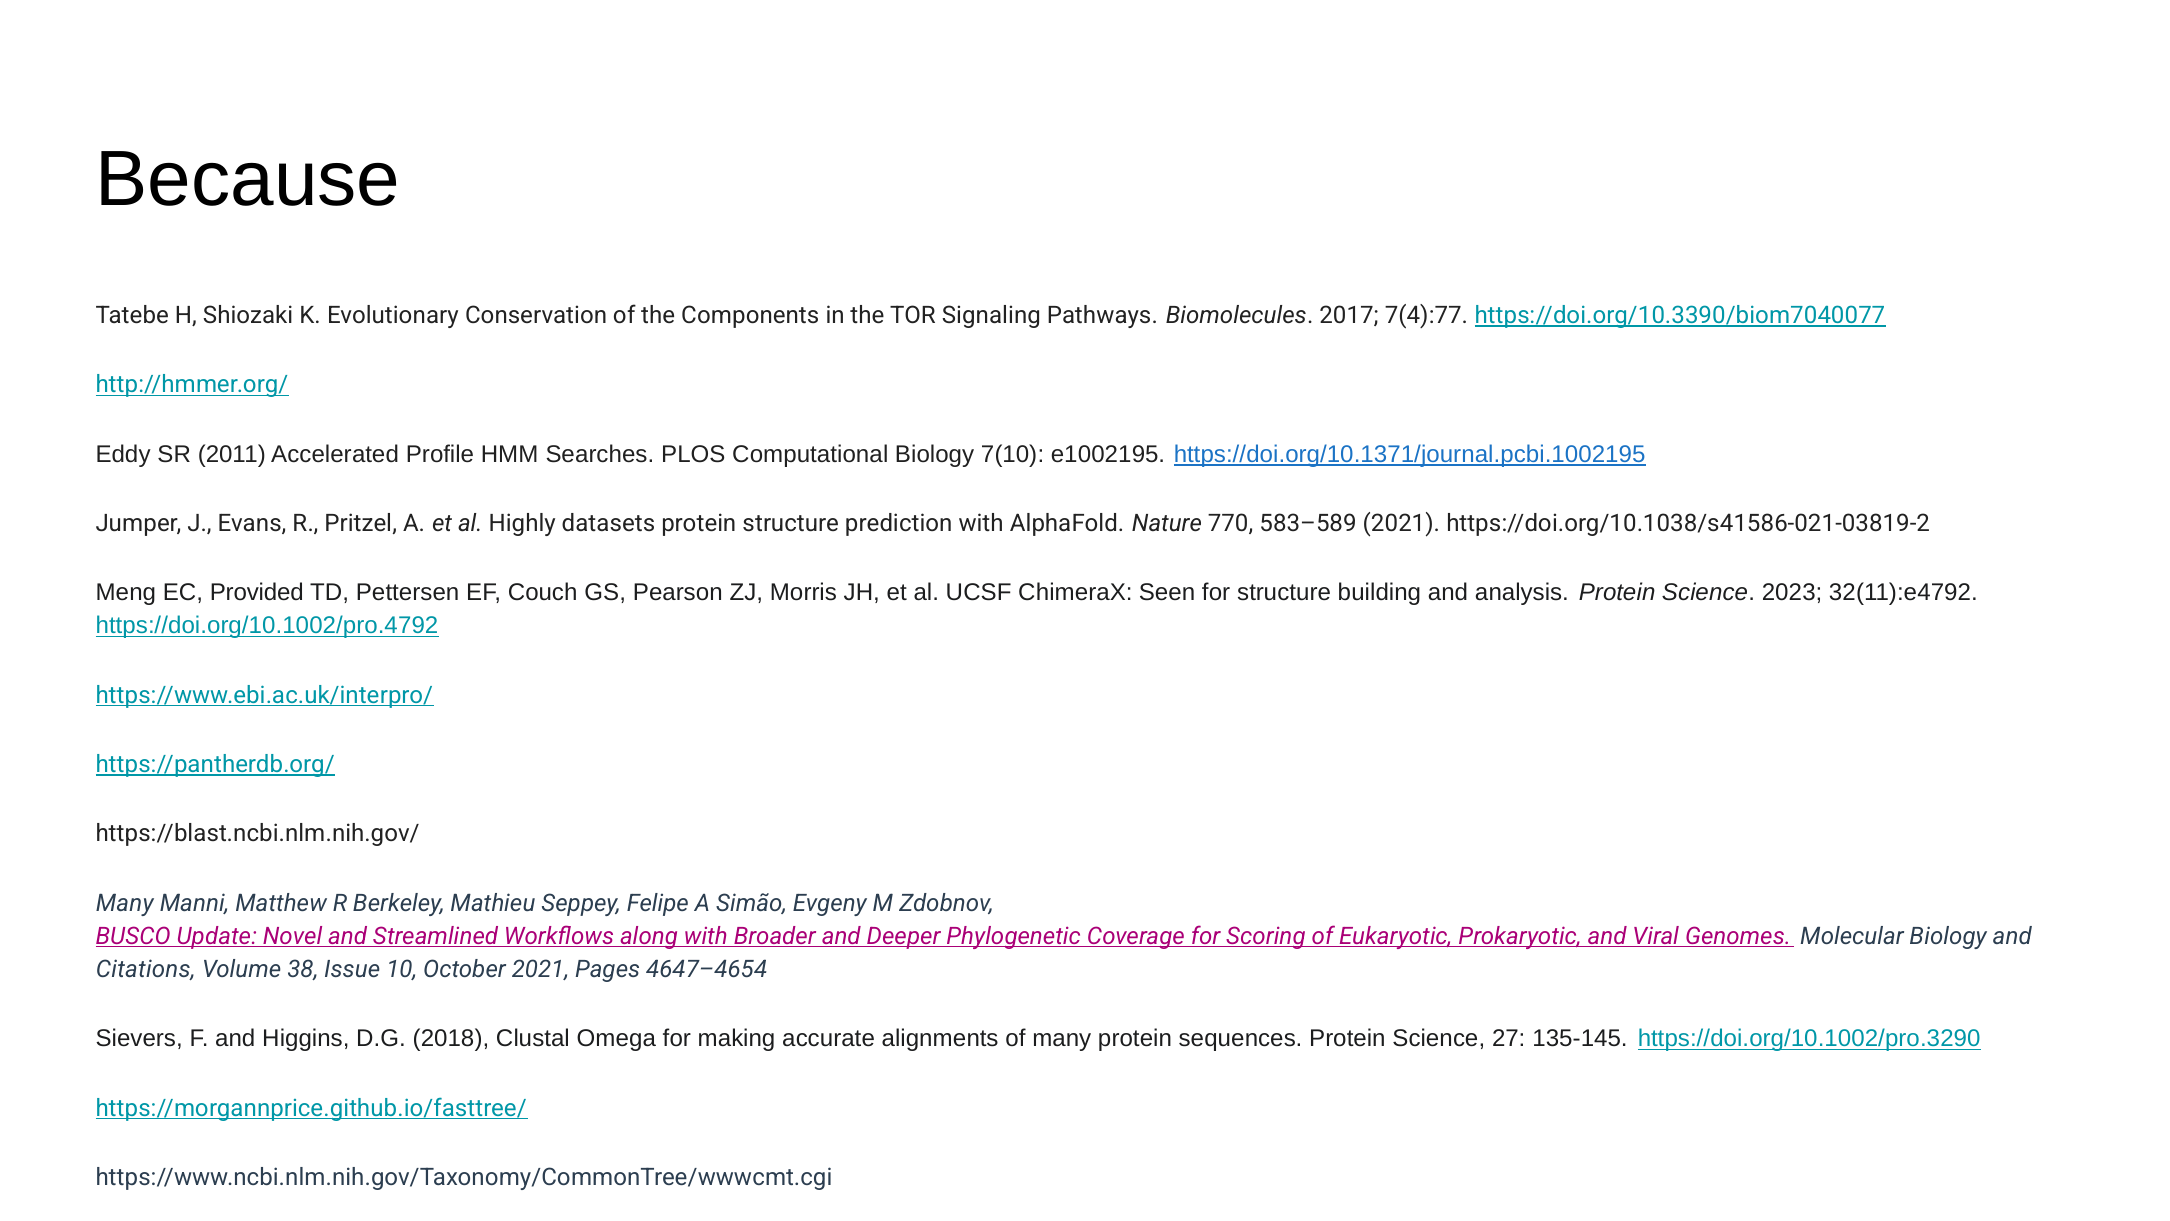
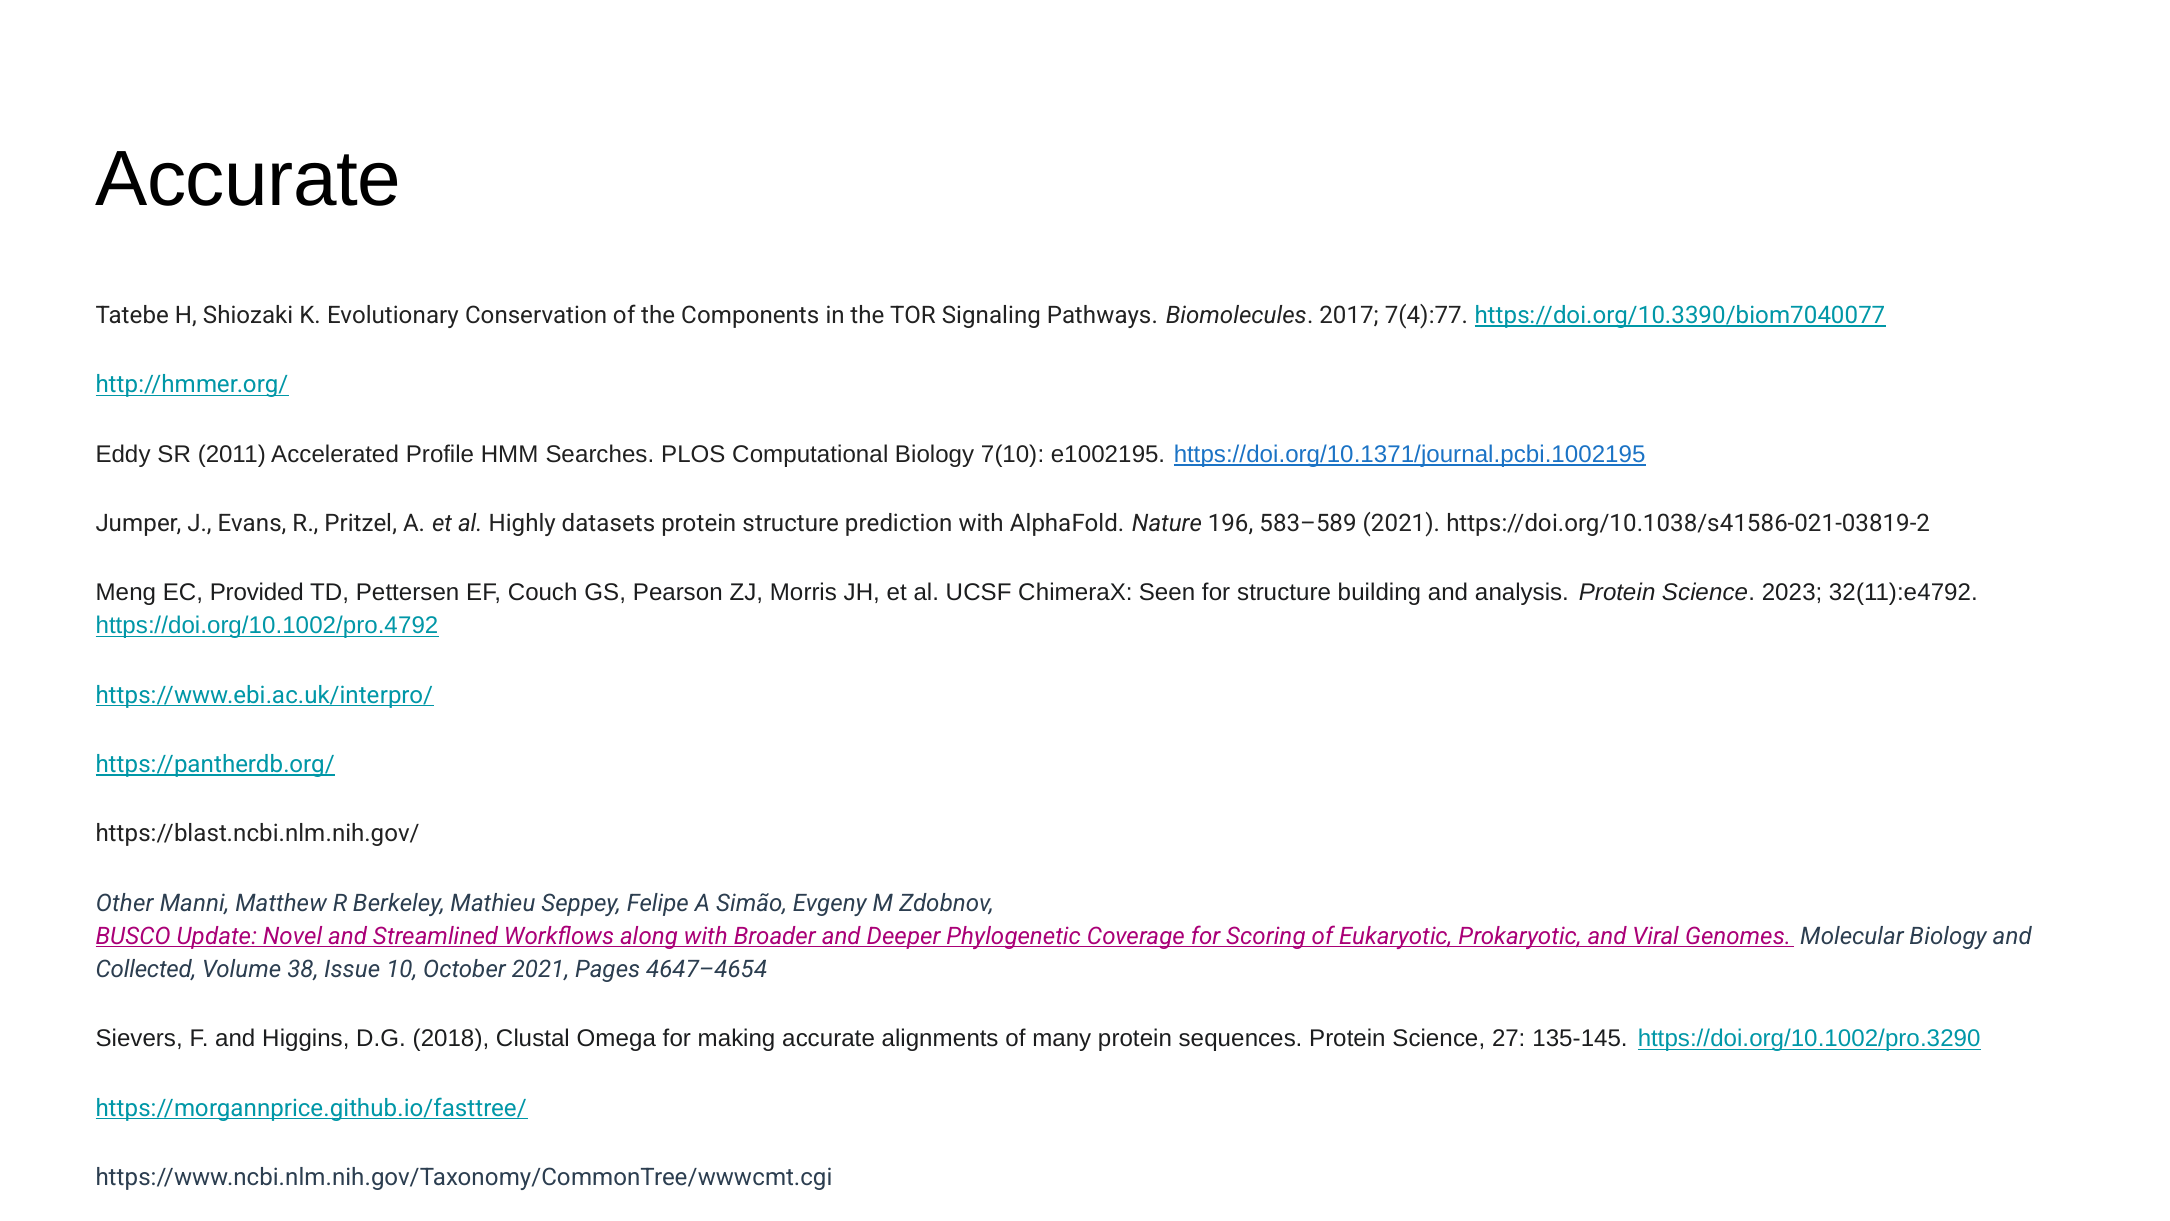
Because at (248, 180): Because -> Accurate
770: 770 -> 196
Many at (125, 903): Many -> Other
Citations: Citations -> Collected
